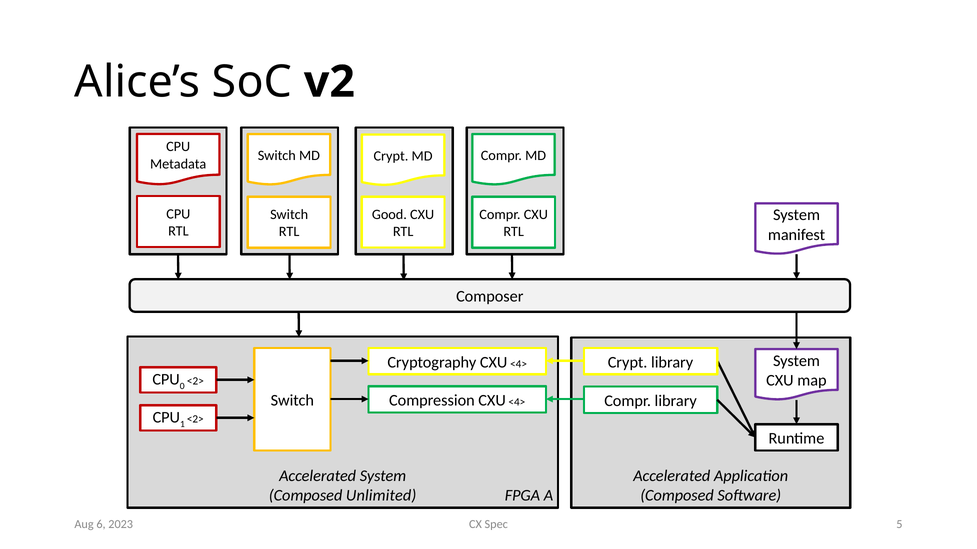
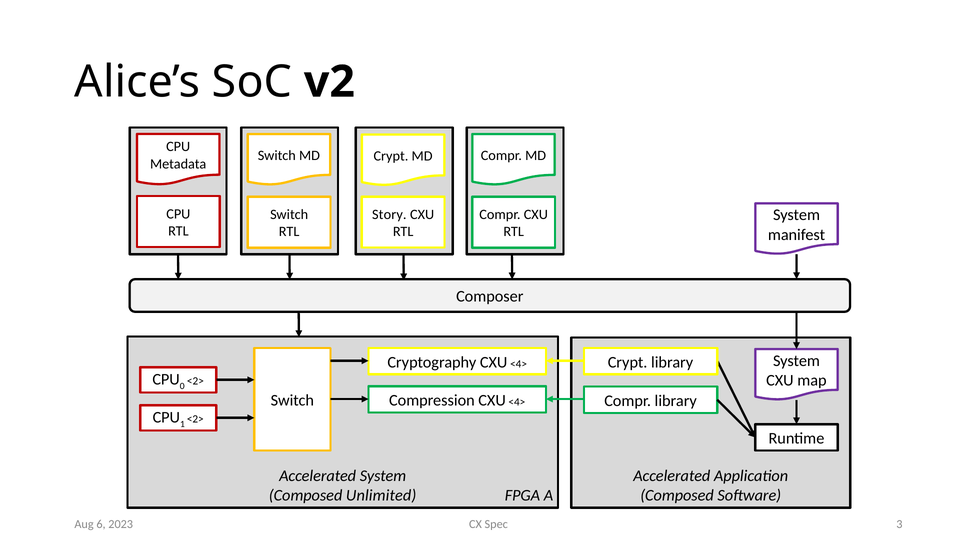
Good: Good -> Story
5: 5 -> 3
